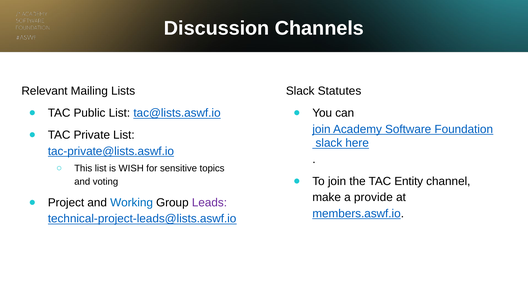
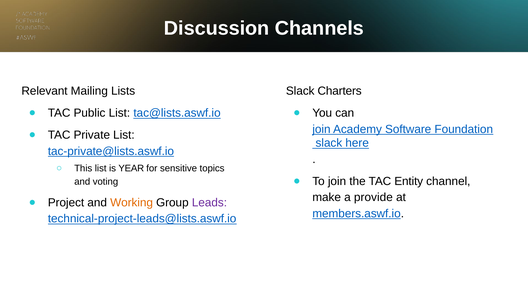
Statutes: Statutes -> Charters
WISH: WISH -> YEAR
Working colour: blue -> orange
